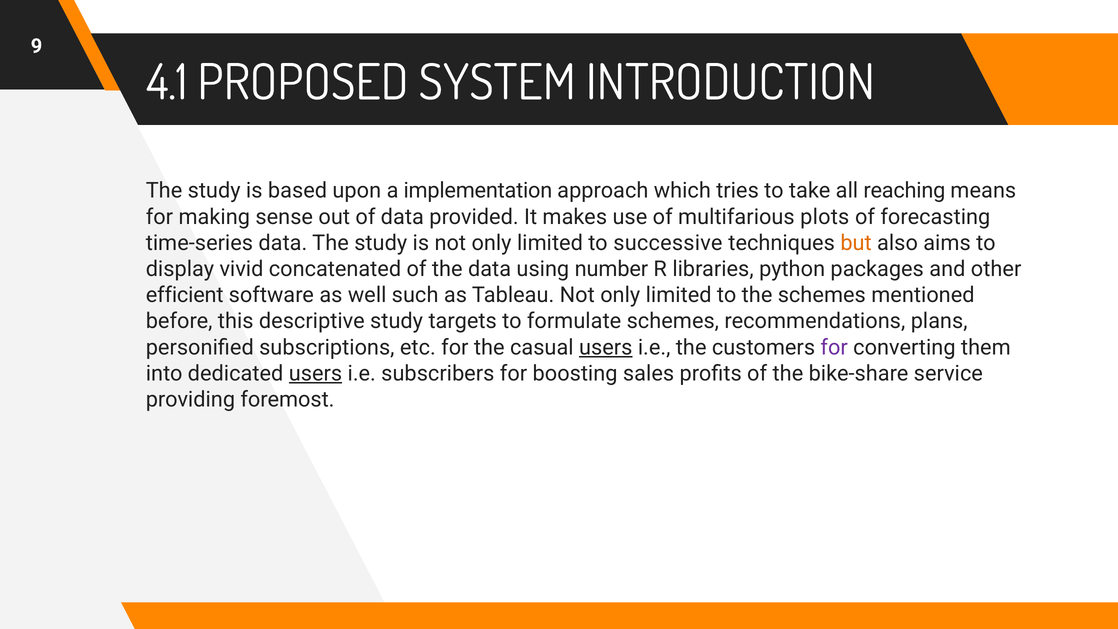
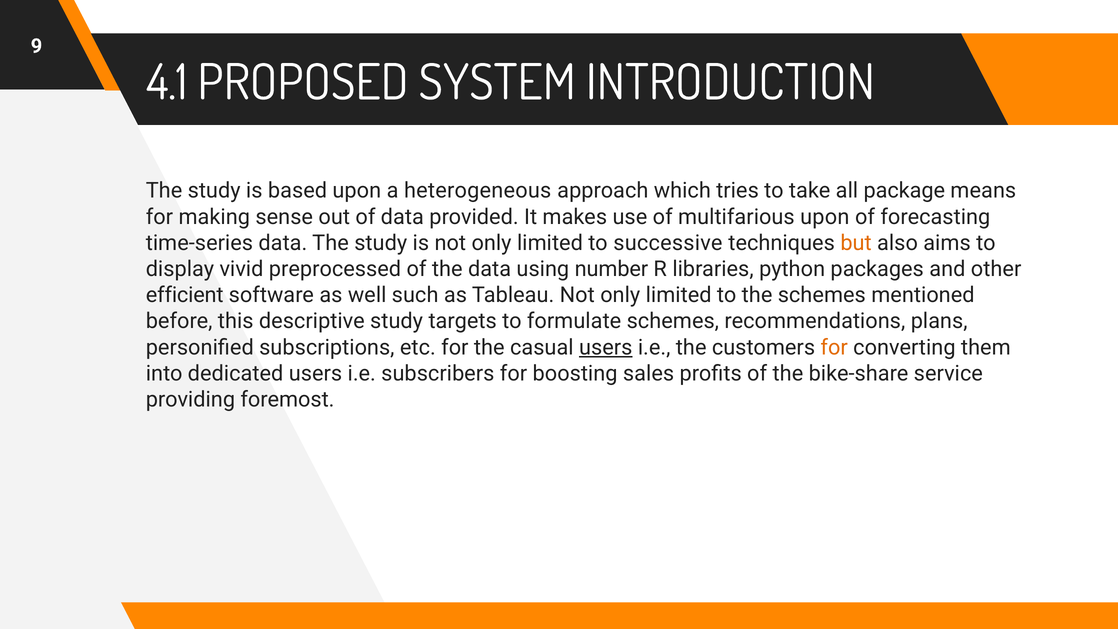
implementation: implementation -> heterogeneous
reaching: reaching -> package
multifarious plots: plots -> upon
concatenated: concatenated -> preprocessed
for at (834, 347) colour: purple -> orange
users at (315, 373) underline: present -> none
